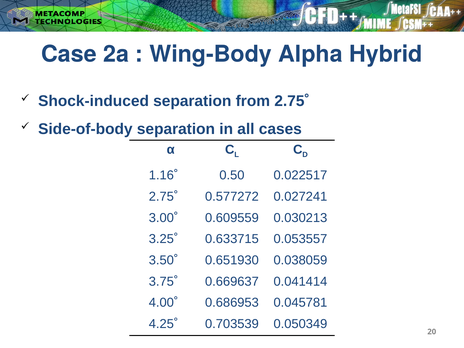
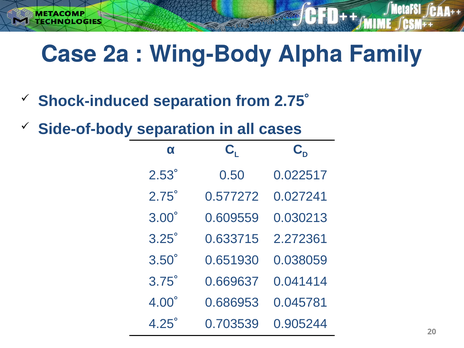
Hybrid: Hybrid -> Family
1.16˚: 1.16˚ -> 2.53˚
0.053557: 0.053557 -> 2.272361
0.050349: 0.050349 -> 0.905244
